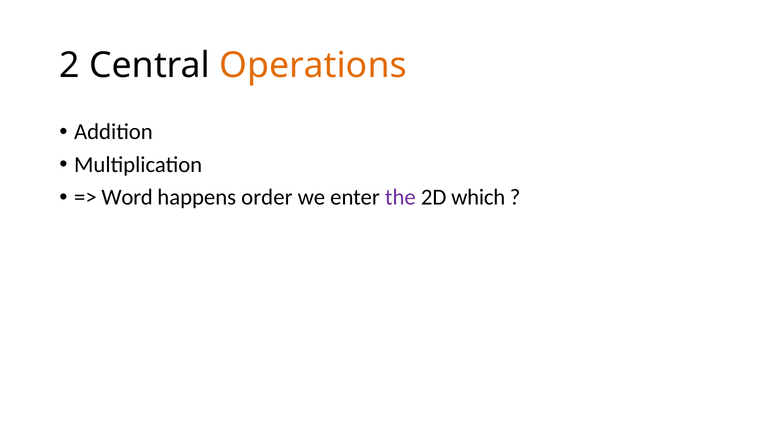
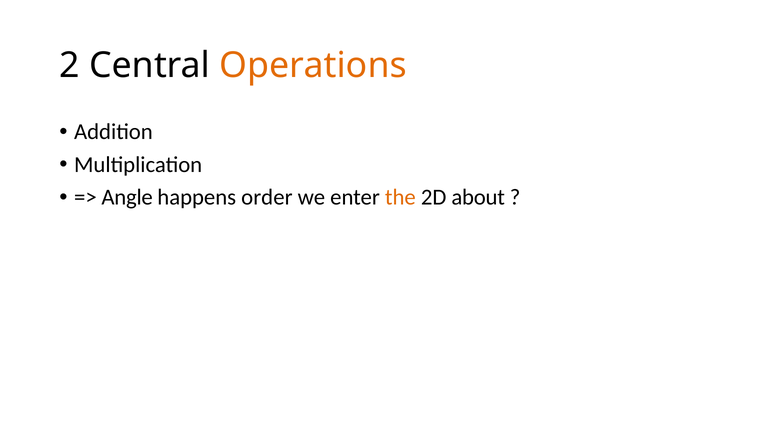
Word: Word -> Angle
the colour: purple -> orange
which: which -> about
